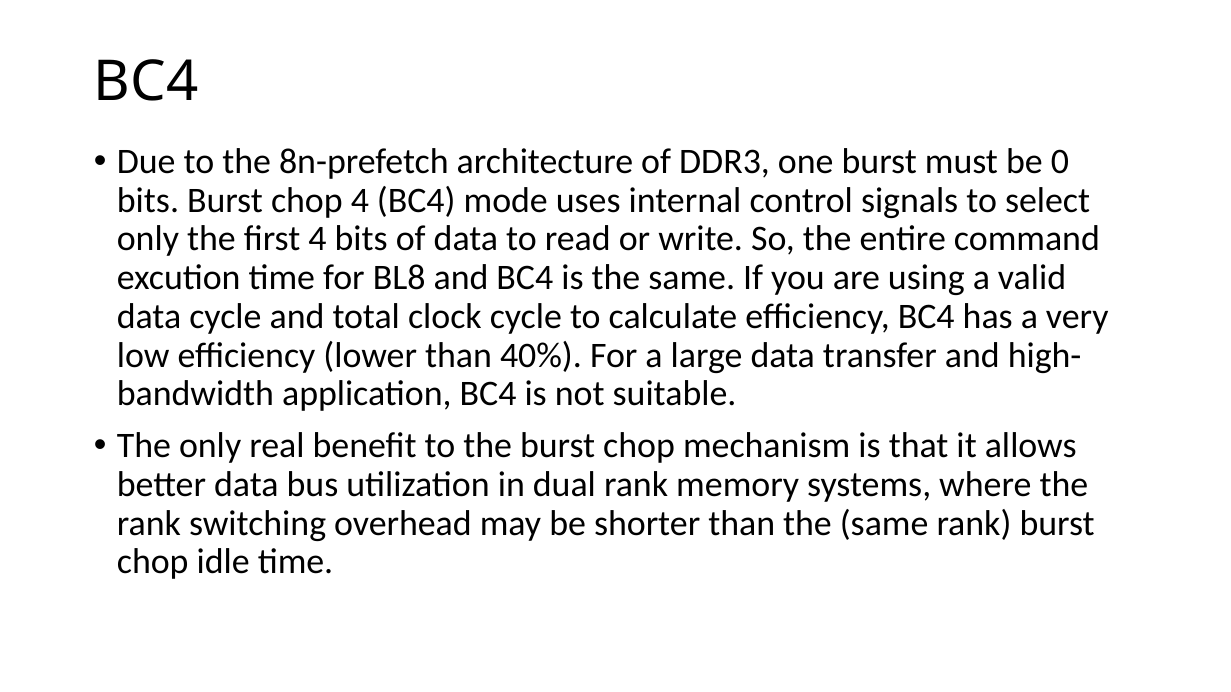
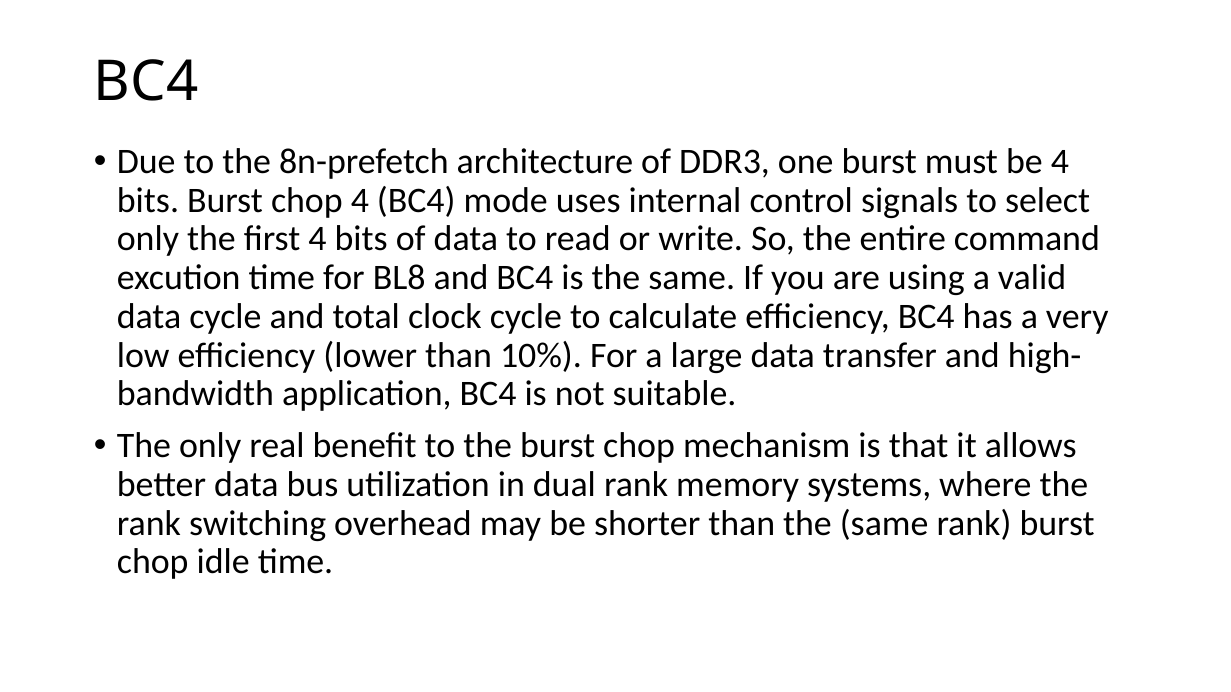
be 0: 0 -> 4
40%: 40% -> 10%
